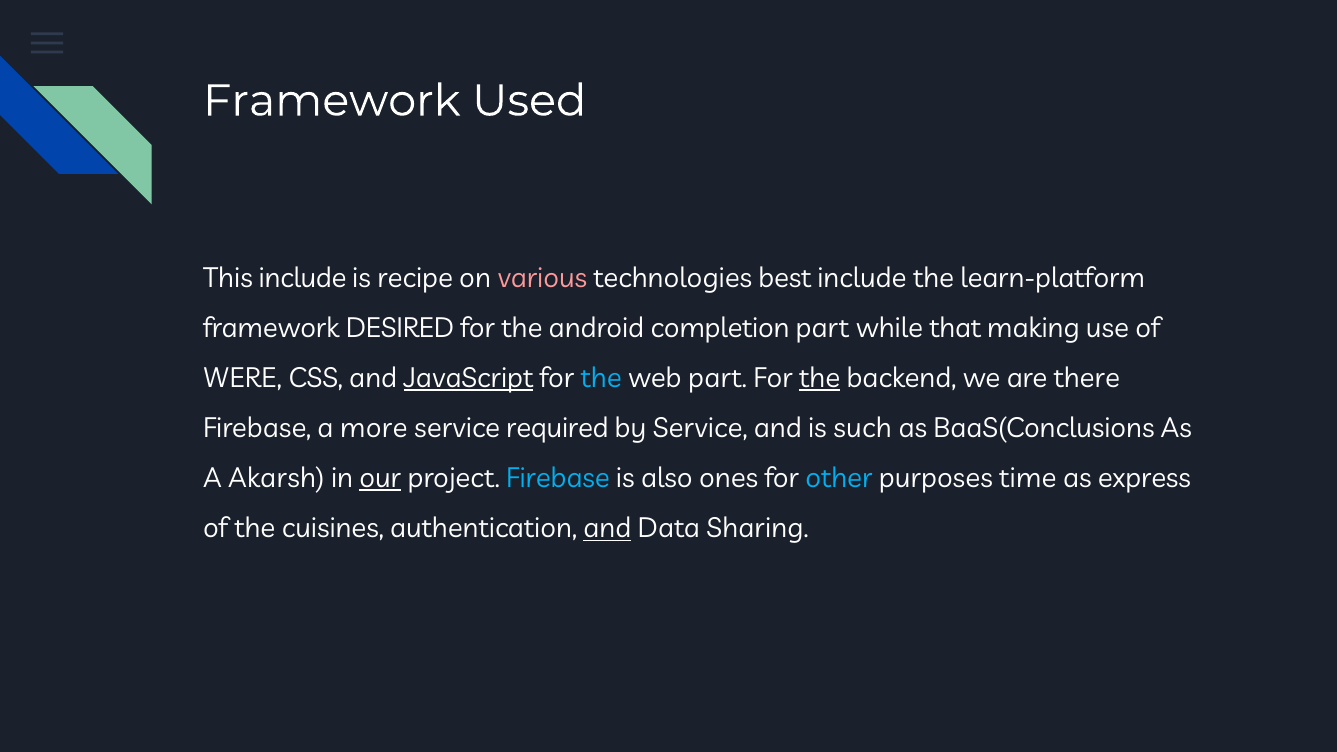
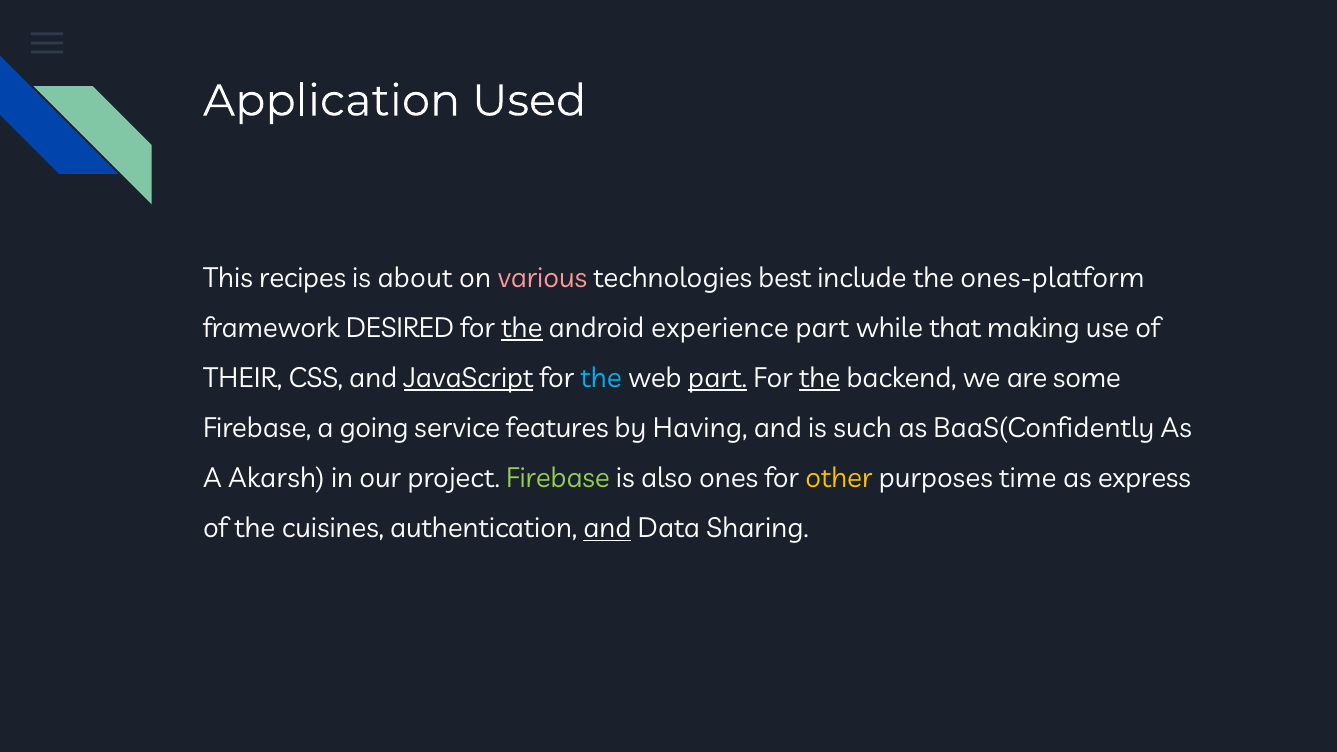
Framework at (332, 101): Framework -> Application
This include: include -> recipes
recipe: recipe -> about
learn-platform: learn-platform -> ones-platform
the at (522, 328) underline: none -> present
completion: completion -> experience
WERE: WERE -> THEIR
part at (717, 378) underline: none -> present
there: there -> some
more: more -> going
required: required -> features
by Service: Service -> Having
BaaS(Conclusions: BaaS(Conclusions -> BaaS(Confidently
our underline: present -> none
Firebase at (558, 478) colour: light blue -> light green
other colour: light blue -> yellow
